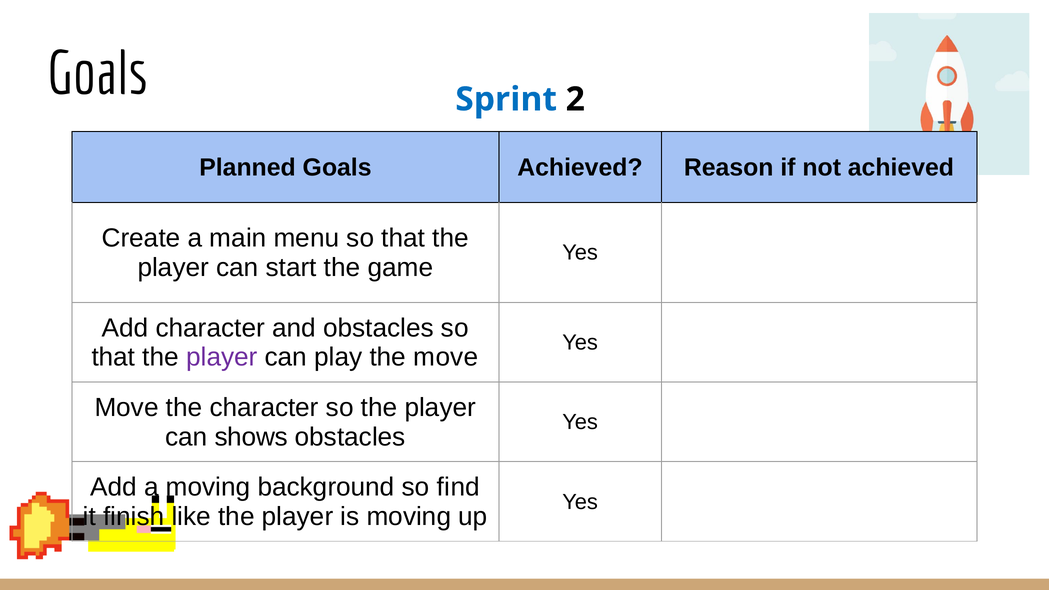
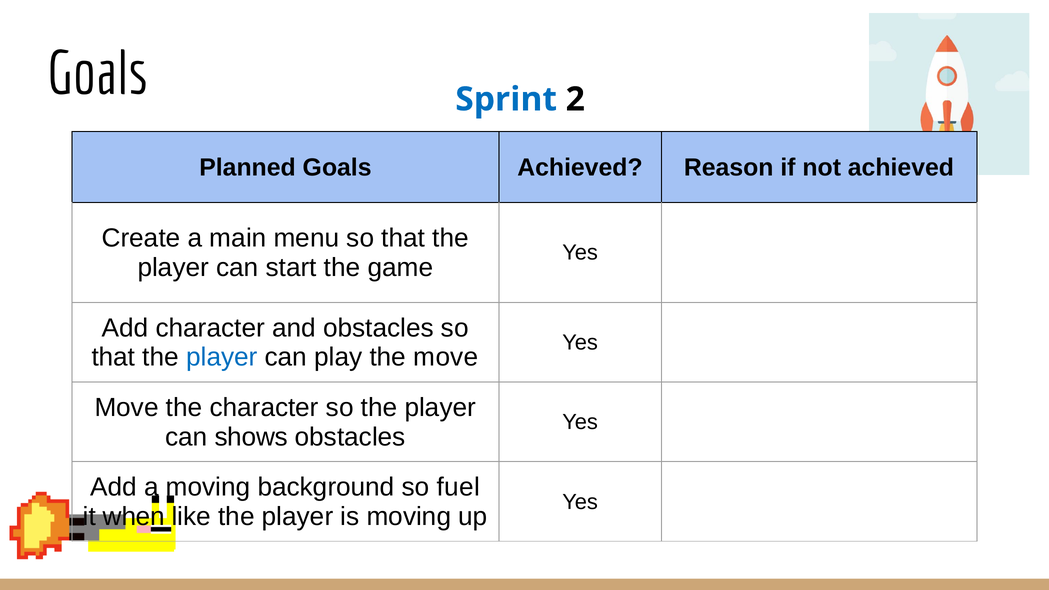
player at (222, 357) colour: purple -> blue
find: find -> fuel
finish: finish -> when
